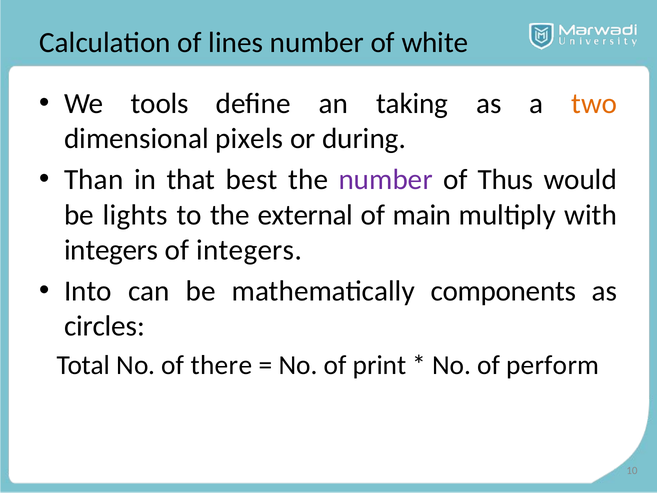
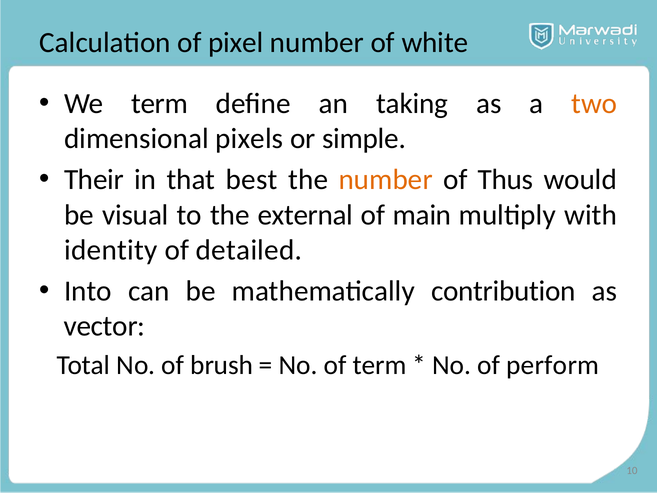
lines: lines -> pixel
We tools: tools -> term
during: during -> simple
Than: Than -> Their
number at (386, 180) colour: purple -> orange
lights: lights -> visual
integers at (111, 250): integers -> identity
of integers: integers -> detailed
components: components -> contribution
circles: circles -> vector
there: there -> brush
of print: print -> term
